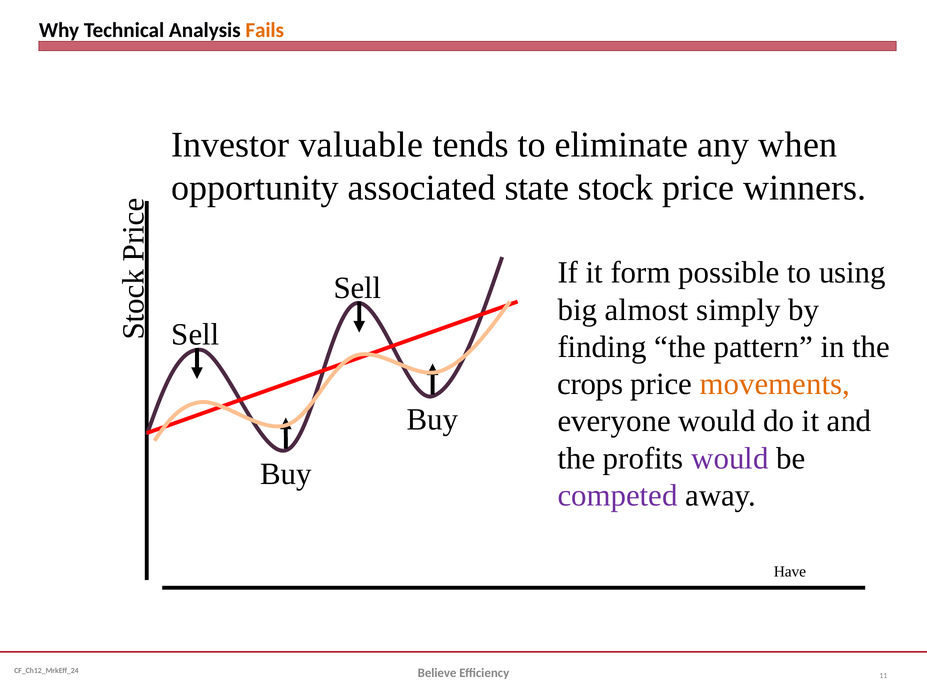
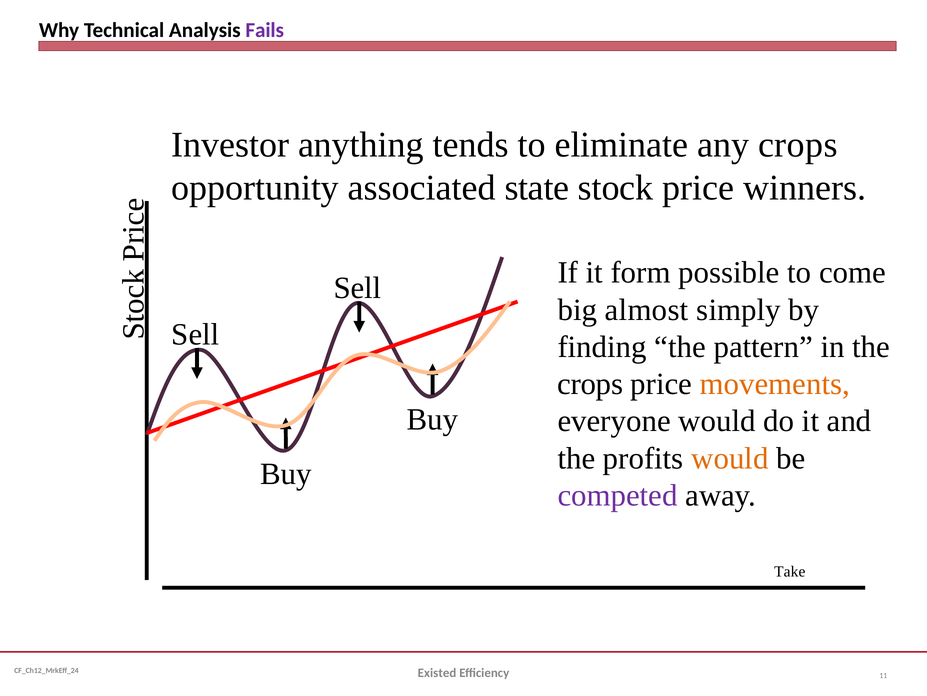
Fails colour: orange -> purple
valuable: valuable -> anything
any when: when -> crops
using: using -> come
would at (730, 458) colour: purple -> orange
Have: Have -> Take
Believe: Believe -> Existed
